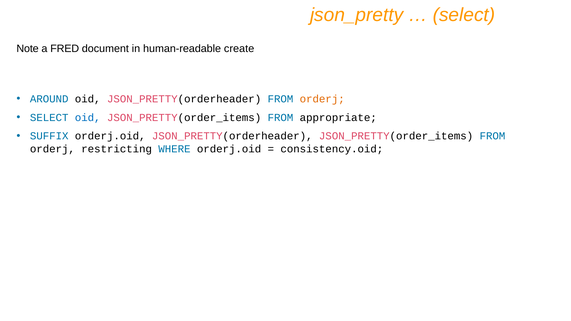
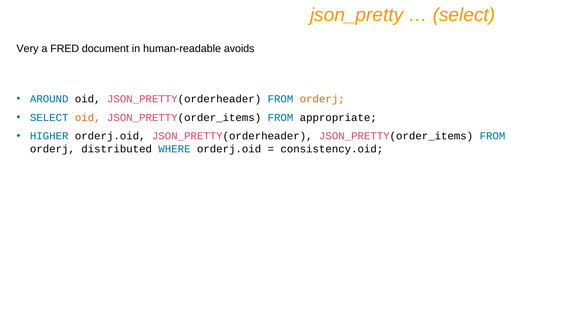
Note: Note -> Very
create: create -> avoids
oid at (88, 118) colour: blue -> orange
SUFFIX: SUFFIX -> HIGHER
restricting: restricting -> distributed
